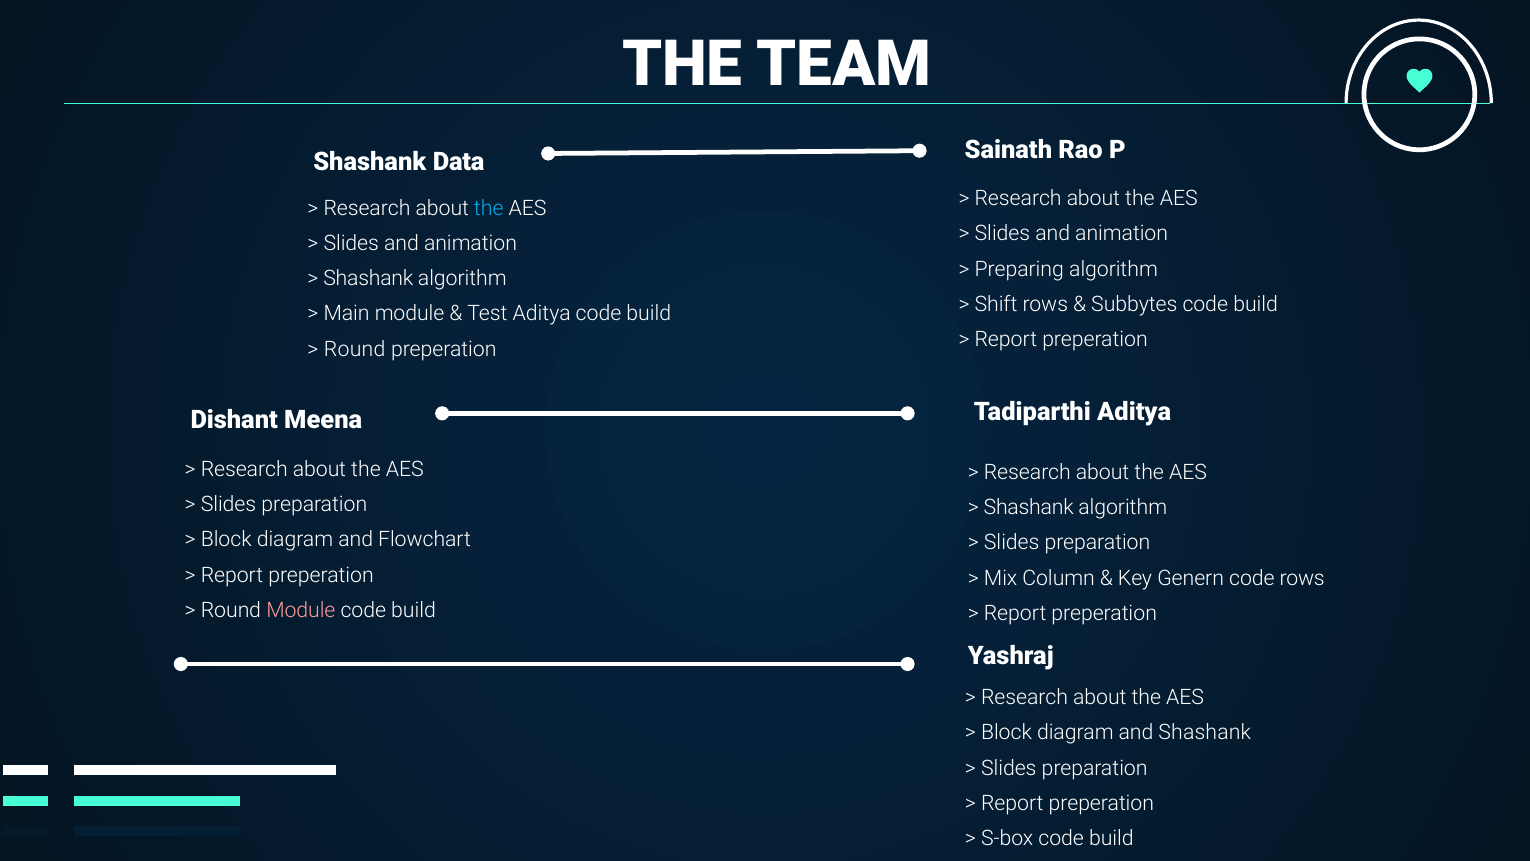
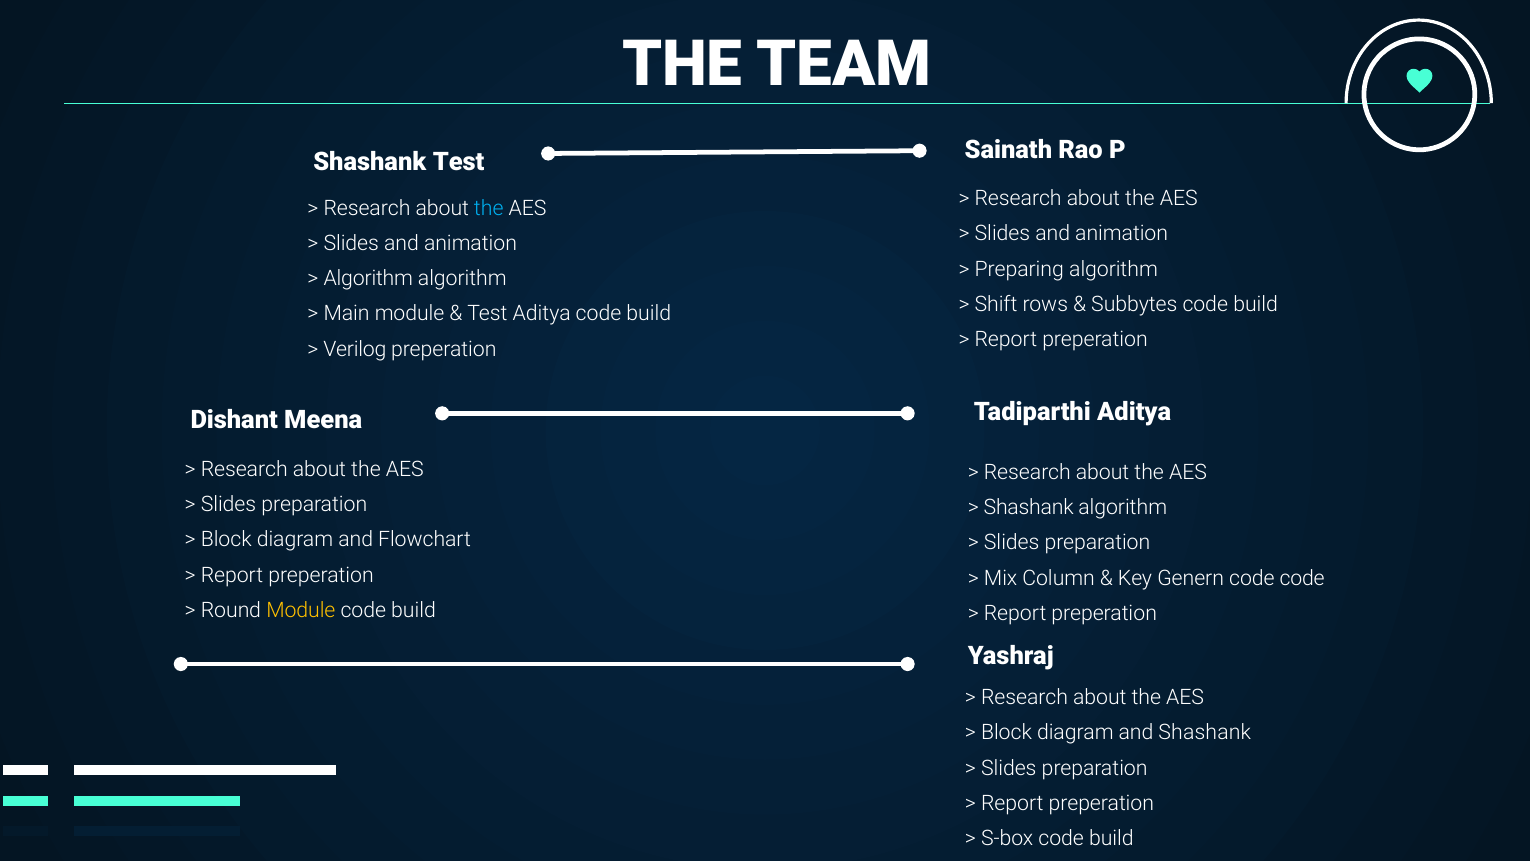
Shashank Data: Data -> Test
Shashank at (368, 278): Shashank -> Algorithm
Round at (355, 349): Round -> Verilog
code rows: rows -> code
Module at (301, 610) colour: pink -> yellow
